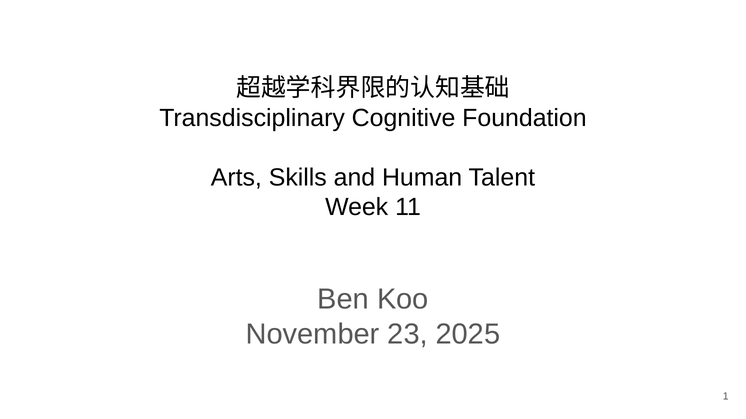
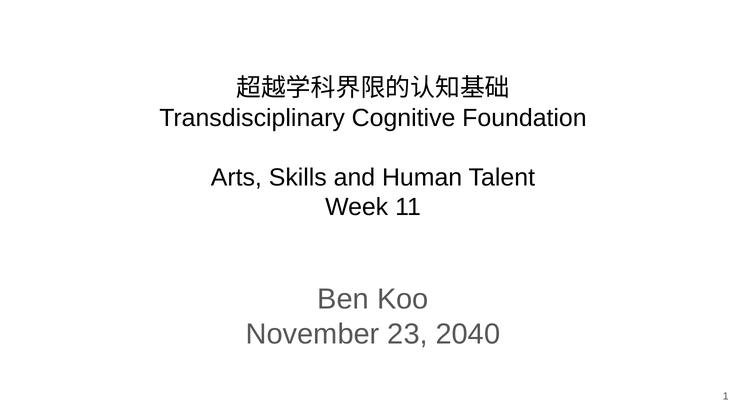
2025: 2025 -> 2040
